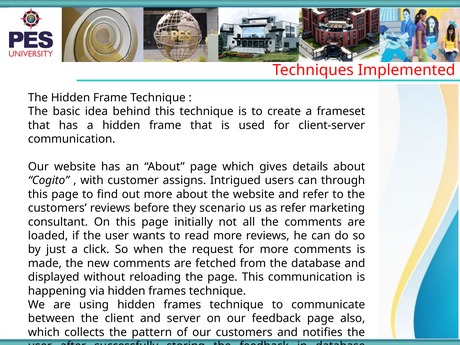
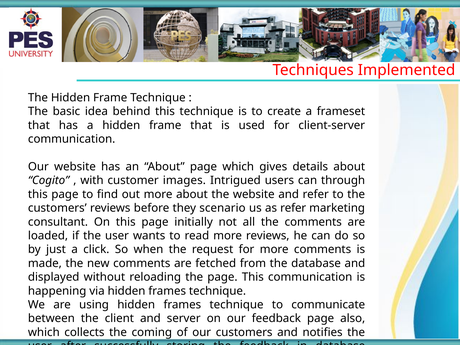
assigns: assigns -> images
pattern: pattern -> coming
